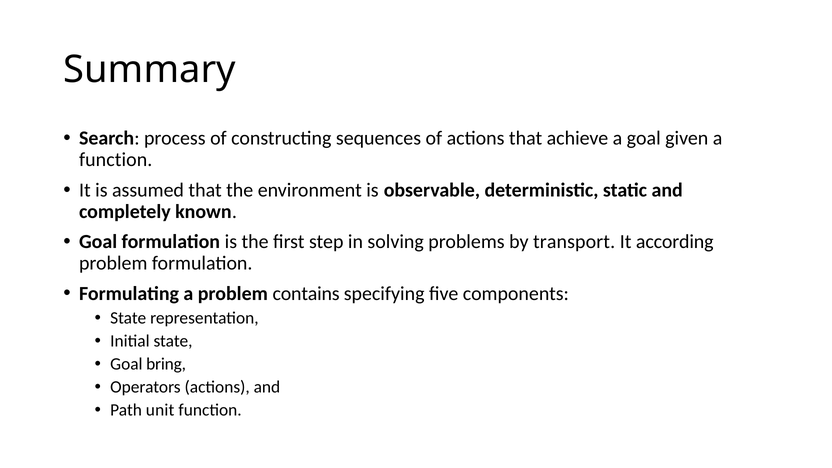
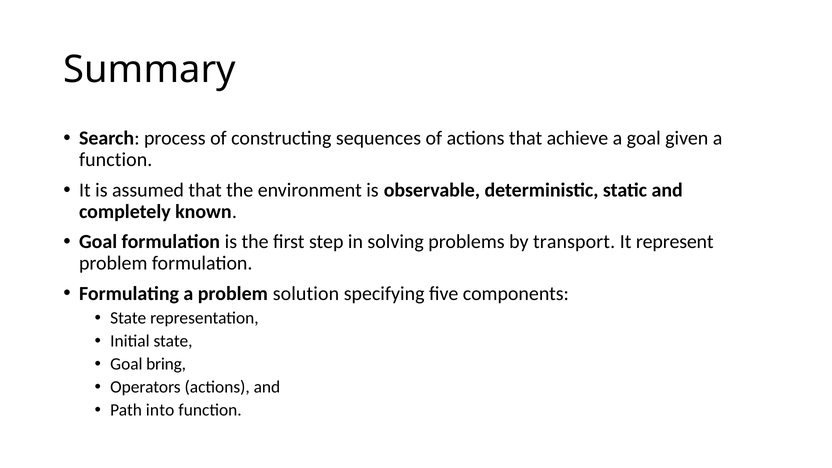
according: according -> represent
contains: contains -> solution
unit: unit -> into
